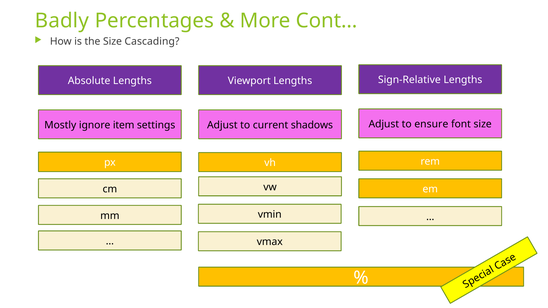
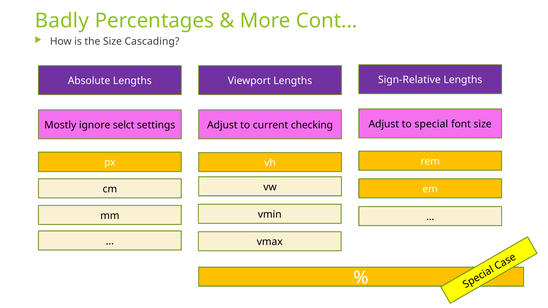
item: item -> selct
shadows: shadows -> checking
ensure: ensure -> special
